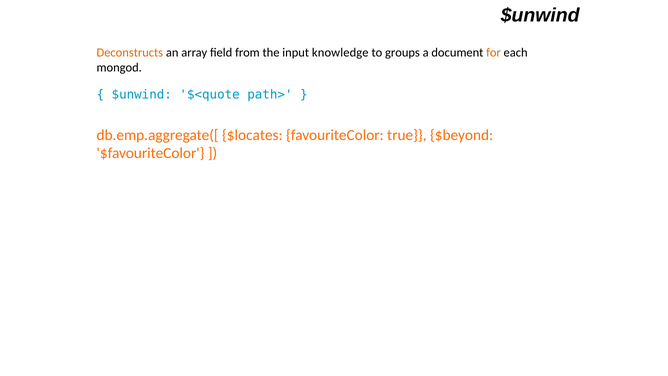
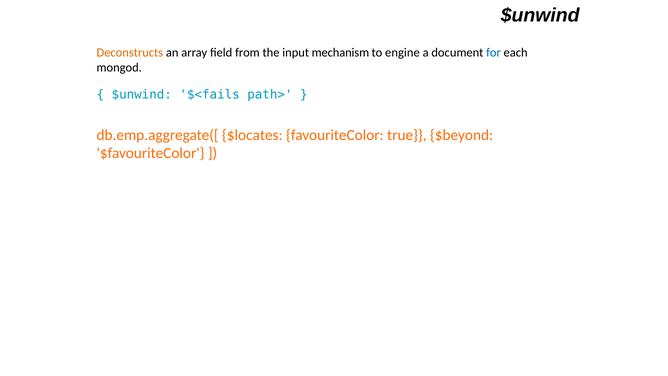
knowledge: knowledge -> mechanism
groups: groups -> engine
for colour: orange -> blue
$<quote: $<quote -> $<fails
